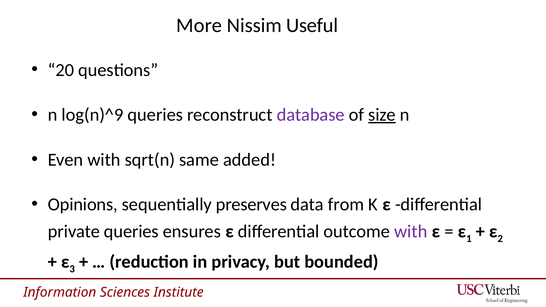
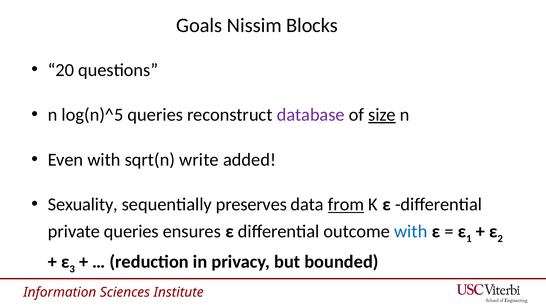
More: More -> Goals
Useful: Useful -> Blocks
log(n)^9: log(n)^9 -> log(n)^5
same: same -> write
Opinions: Opinions -> Sexuality
from underline: none -> present
with at (411, 232) colour: purple -> blue
